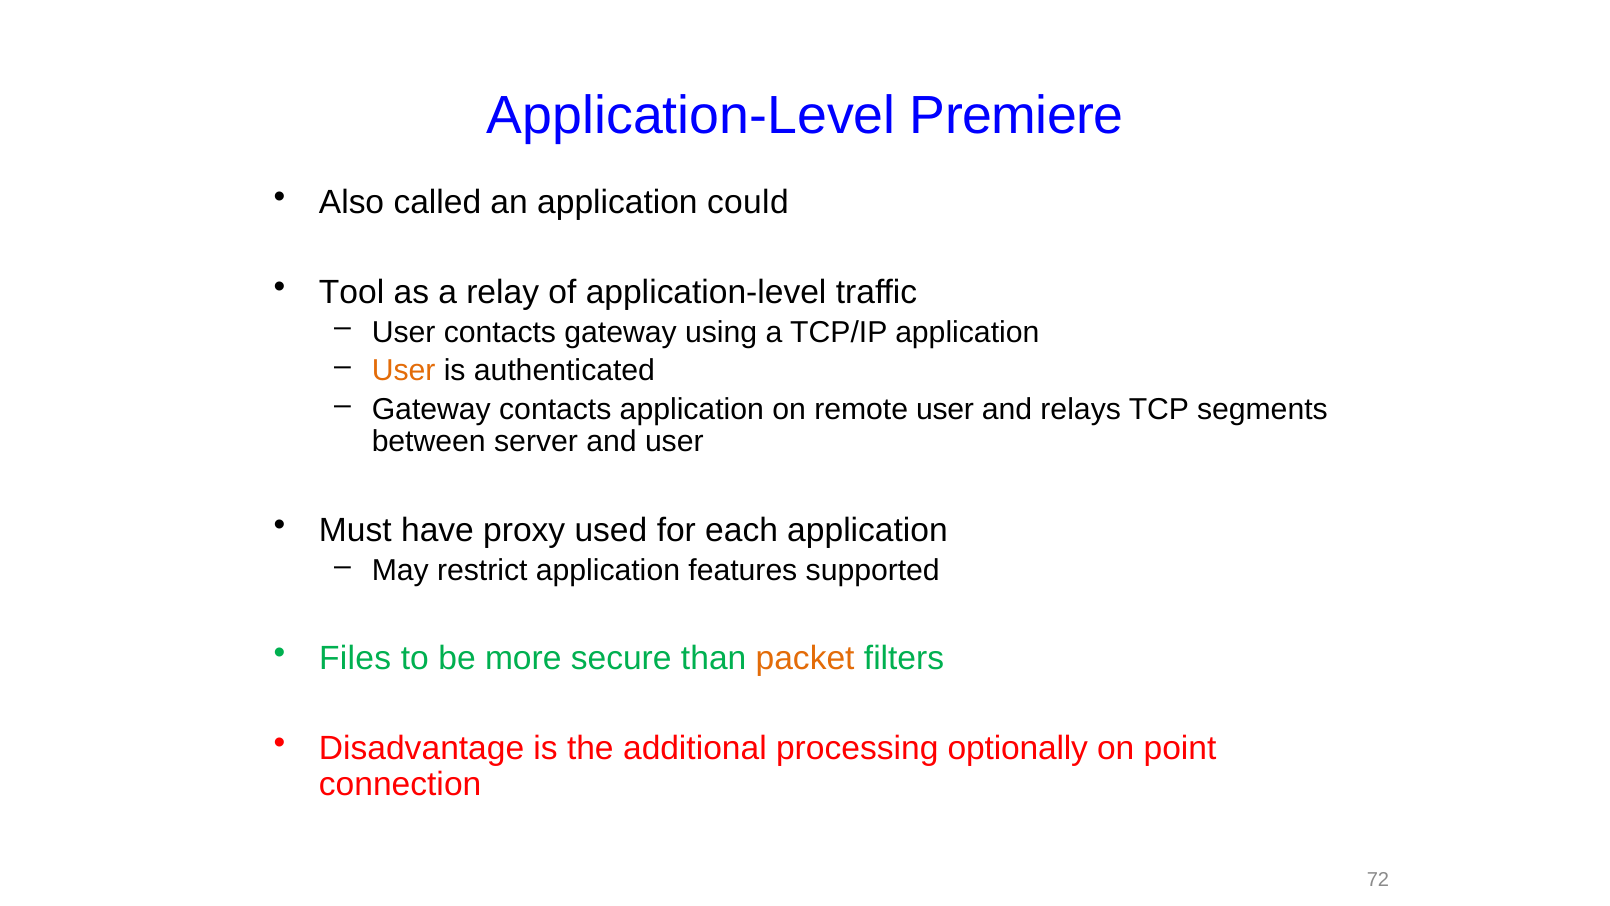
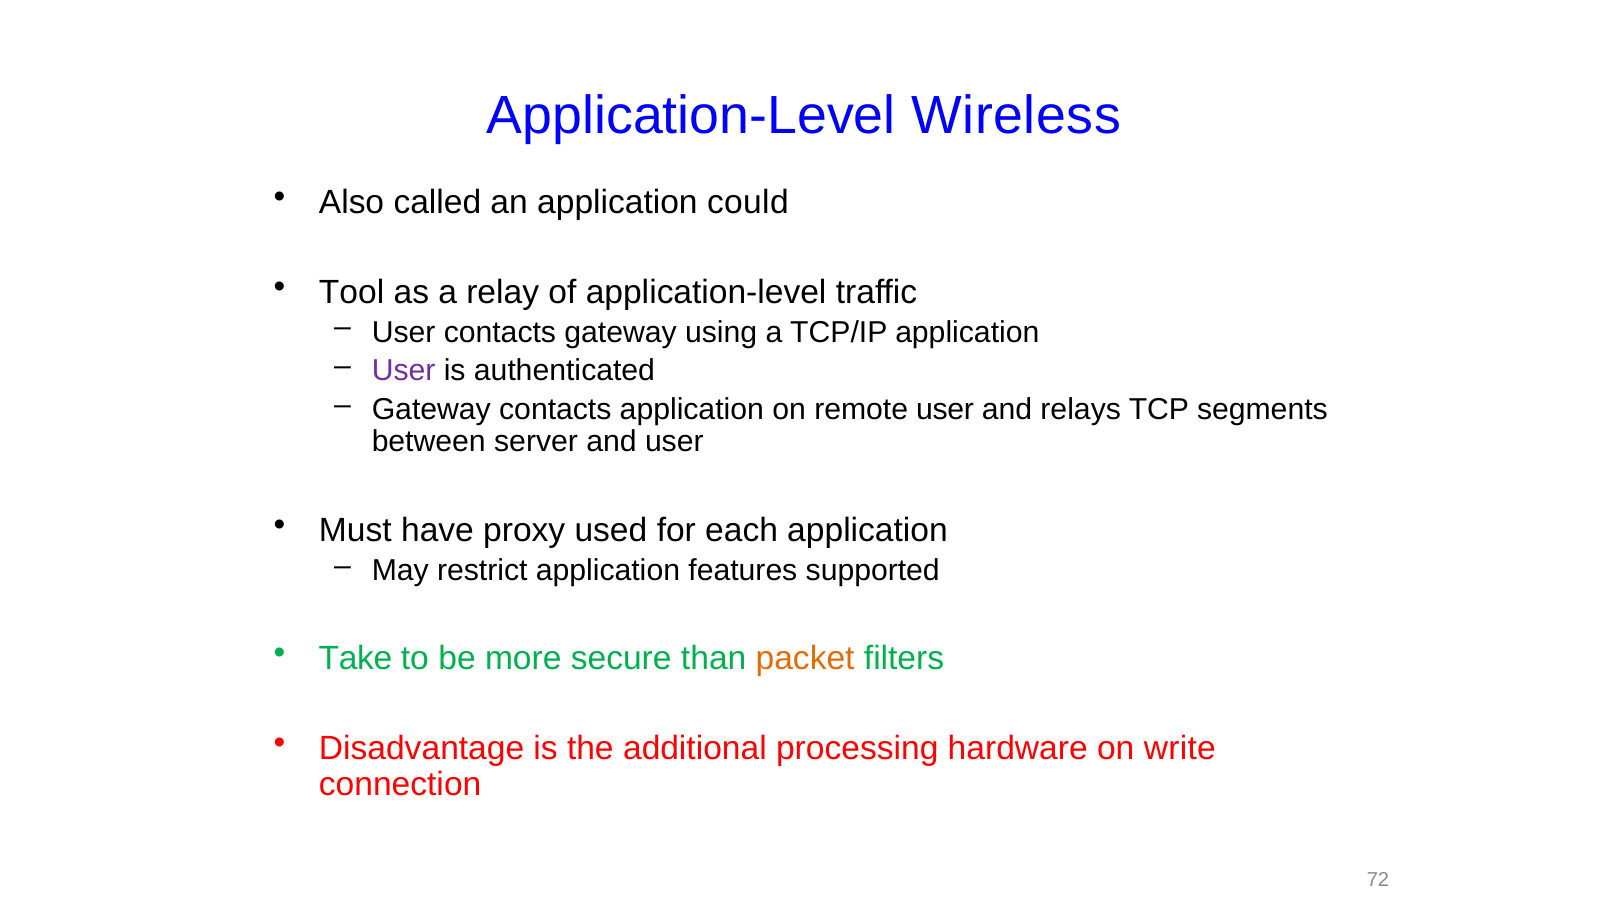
Premiere: Premiere -> Wireless
User at (404, 371) colour: orange -> purple
Files: Files -> Take
optionally: optionally -> hardware
point: point -> write
